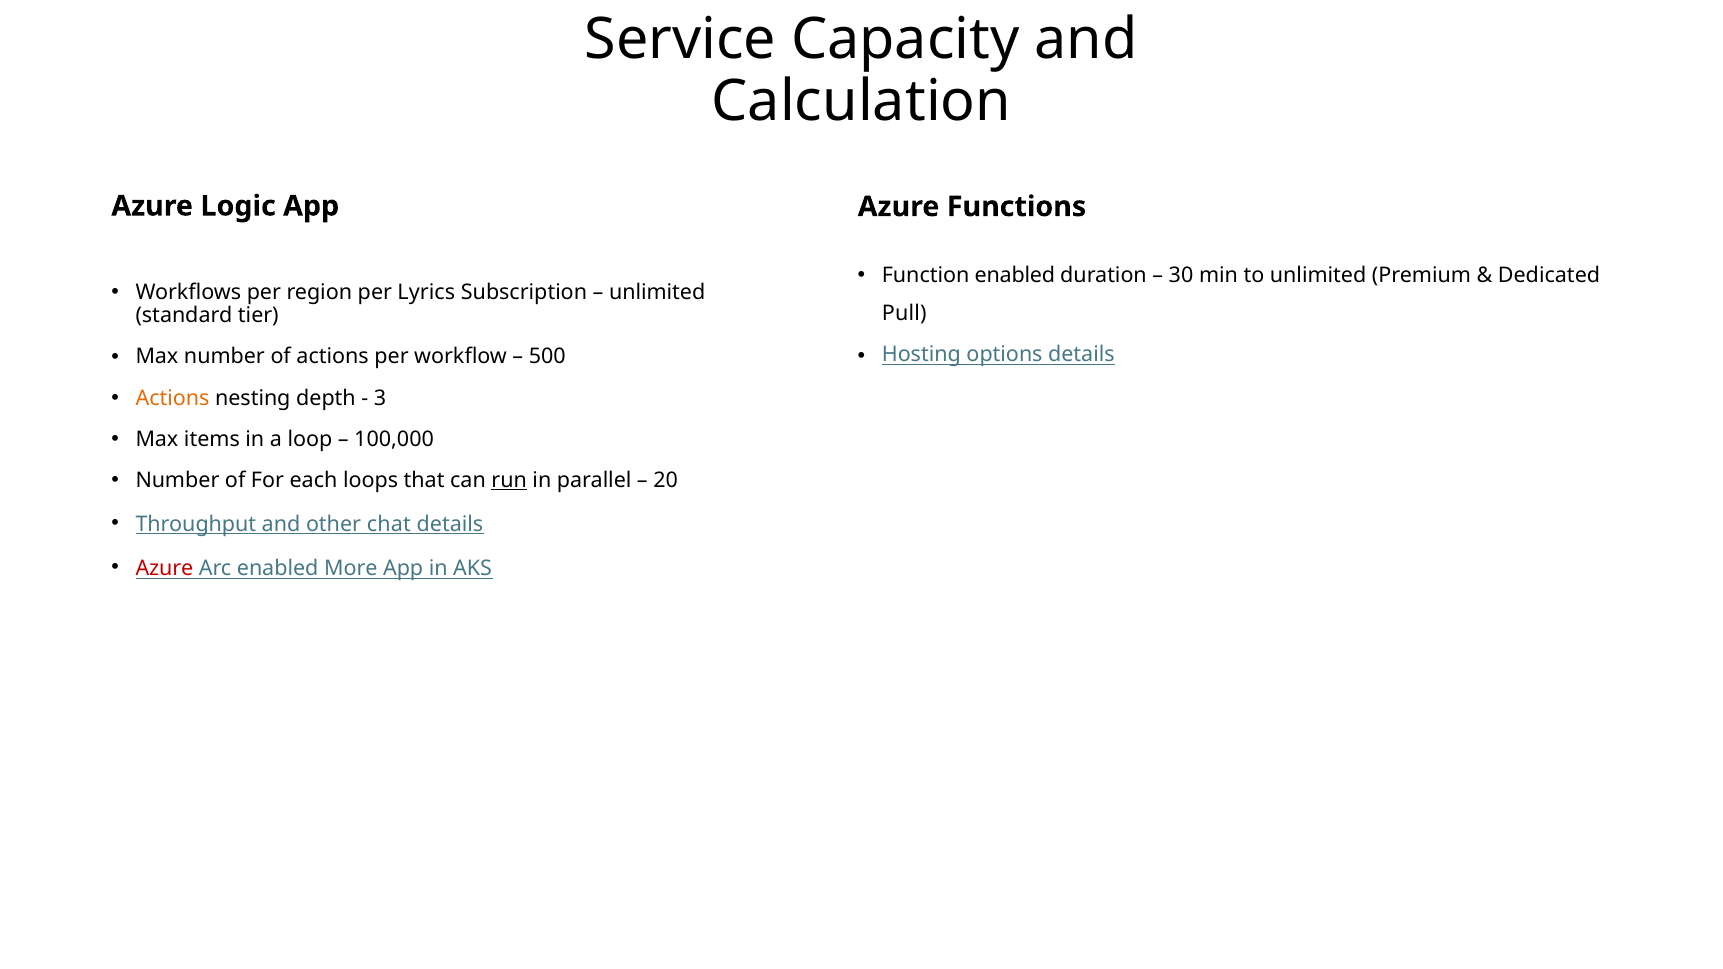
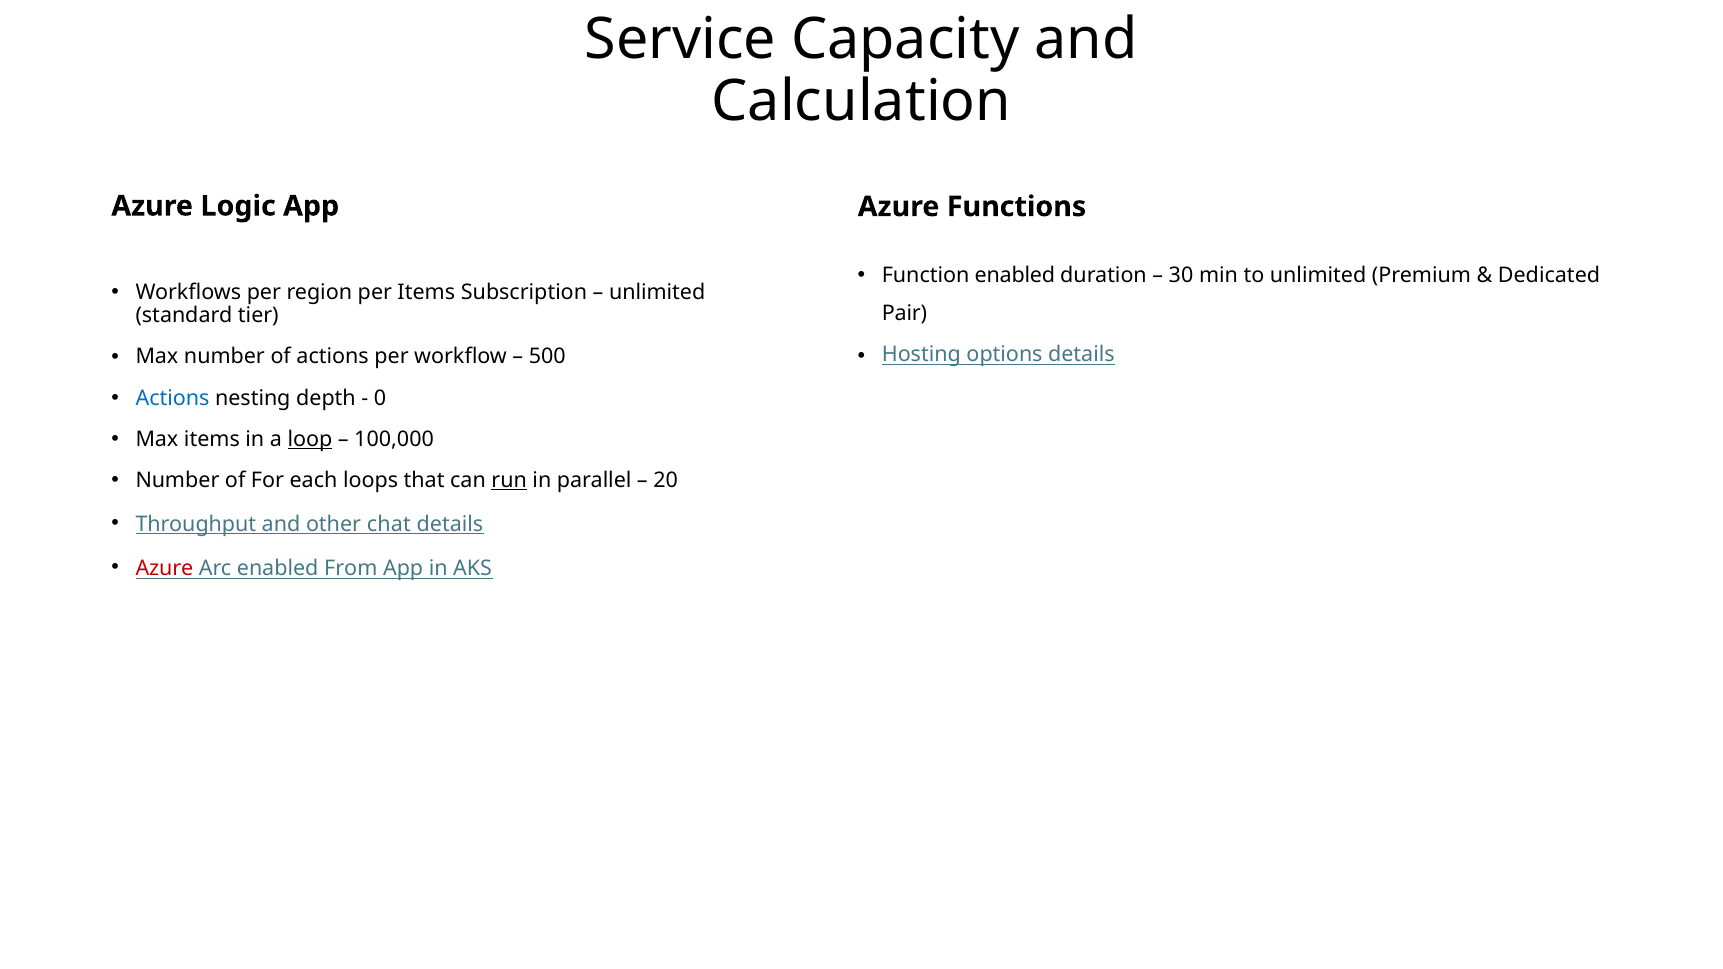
per Lyrics: Lyrics -> Items
Pull: Pull -> Pair
Actions at (173, 398) colour: orange -> blue
3: 3 -> 0
loop underline: none -> present
More: More -> From
